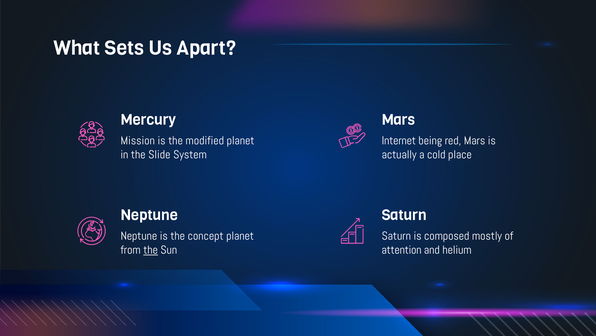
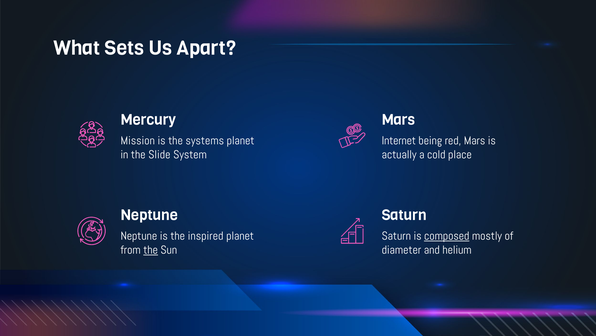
modified: modified -> systems
concept: concept -> inspired
composed underline: none -> present
attention: attention -> diameter
